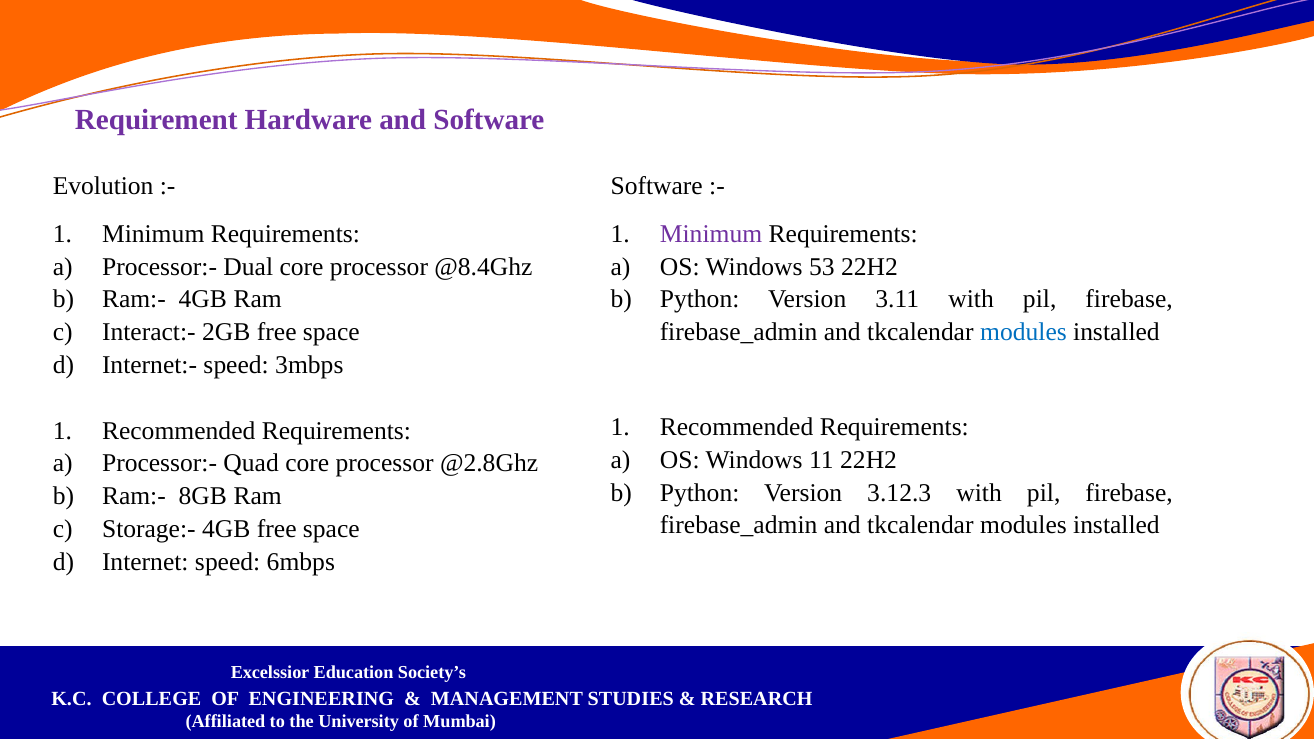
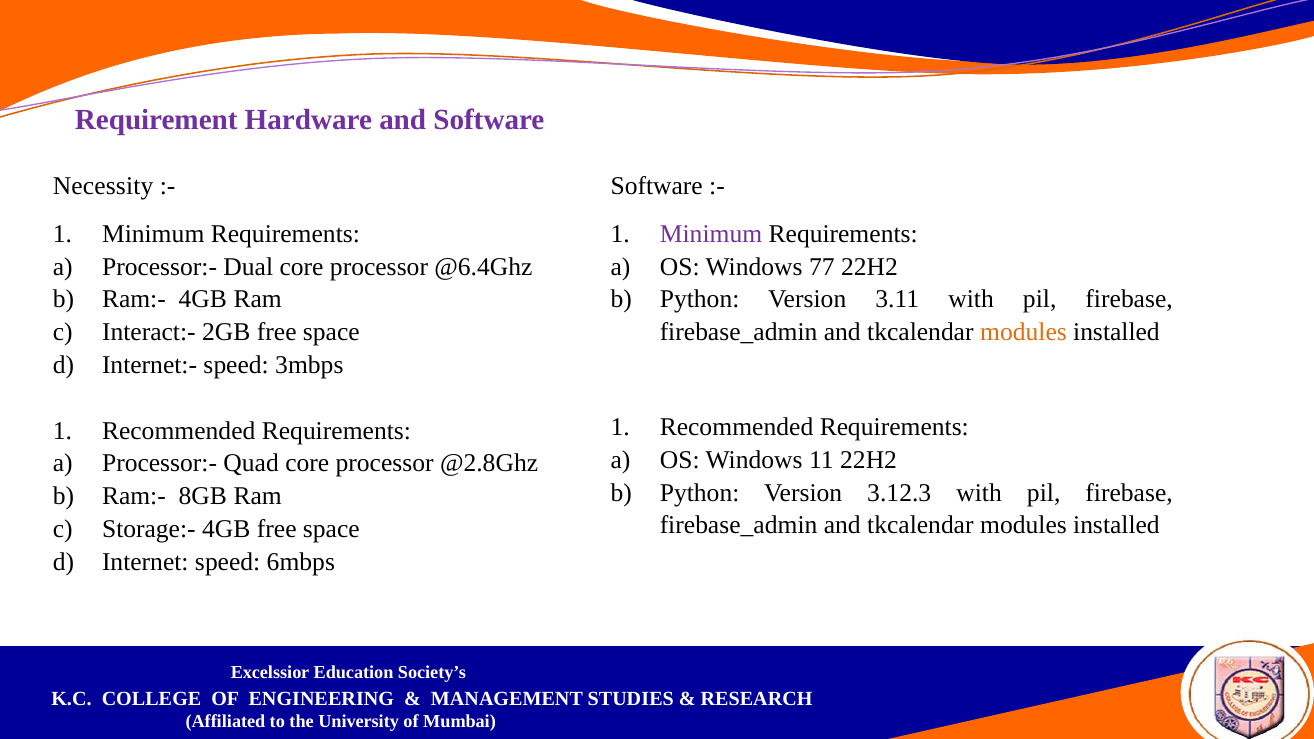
Evolution: Evolution -> Necessity
@8.4Ghz: @8.4Ghz -> @6.4Ghz
53: 53 -> 77
modules at (1023, 332) colour: blue -> orange
